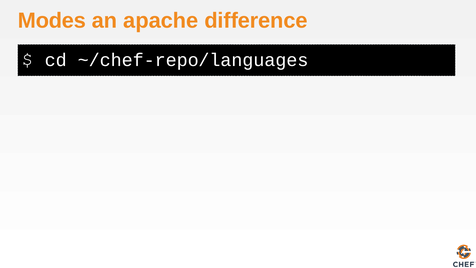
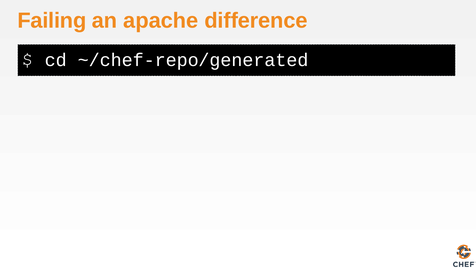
Modes: Modes -> Failing
~/chef-repo/languages: ~/chef-repo/languages -> ~/chef-repo/generated
